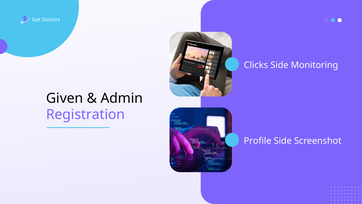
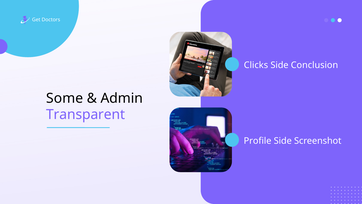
Monitoring: Monitoring -> Conclusion
Given: Given -> Some
Registration: Registration -> Transparent
